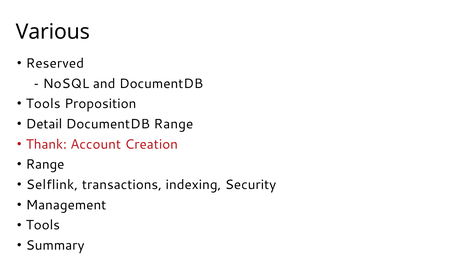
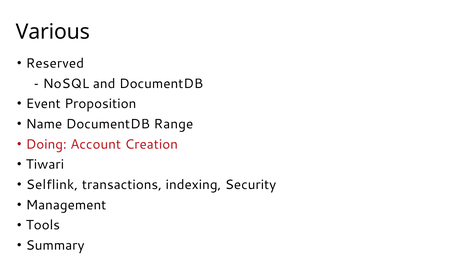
Tools at (43, 104): Tools -> Event
Detail: Detail -> Name
Thank: Thank -> Doing
Range at (45, 164): Range -> Tiwari
